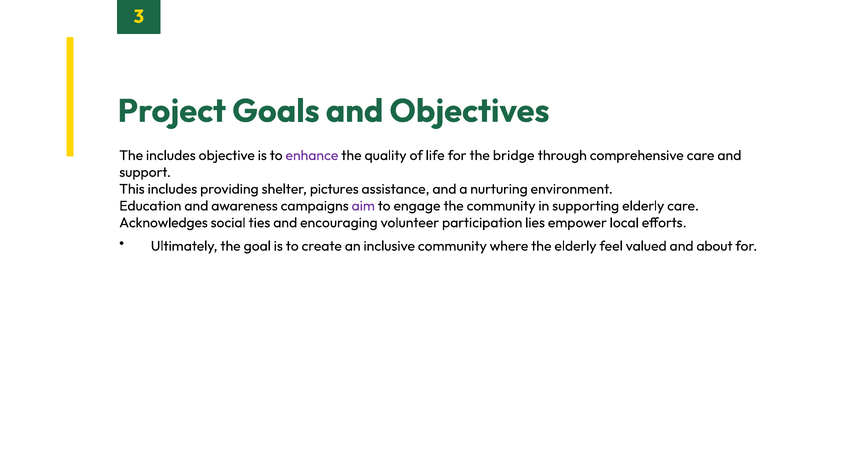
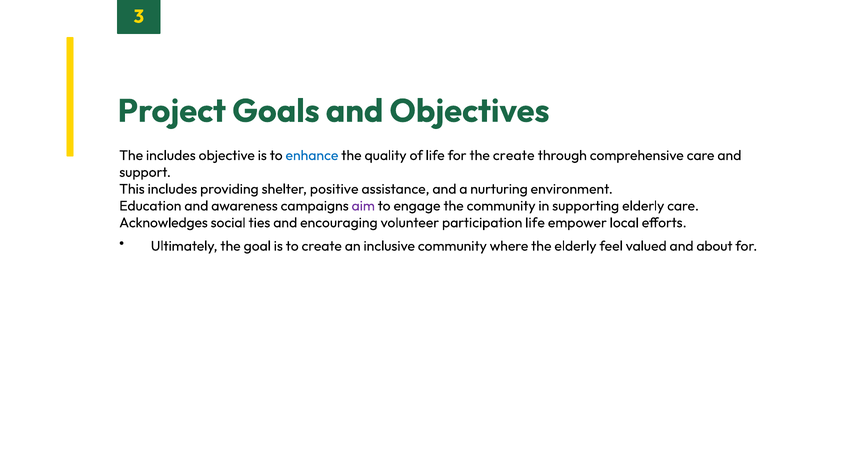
enhance colour: purple -> blue
the bridge: bridge -> create
pictures: pictures -> positive
participation lies: lies -> life
